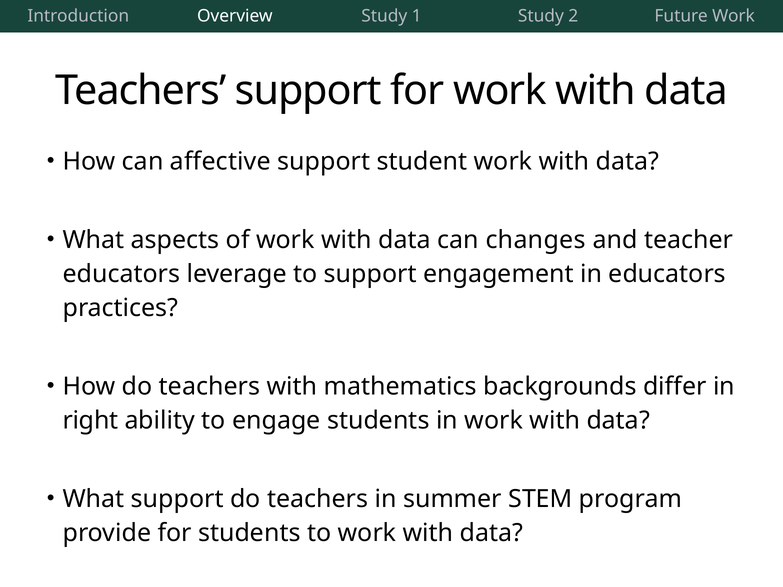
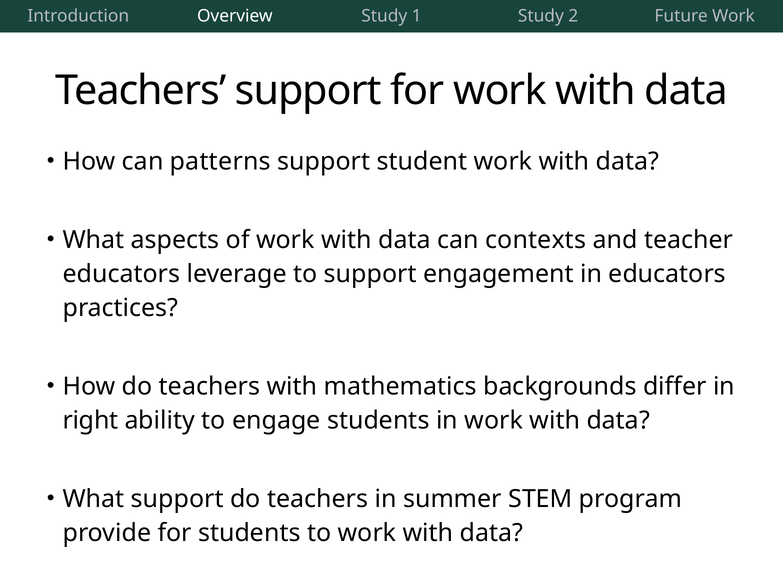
affective: affective -> patterns
changes: changes -> contexts
